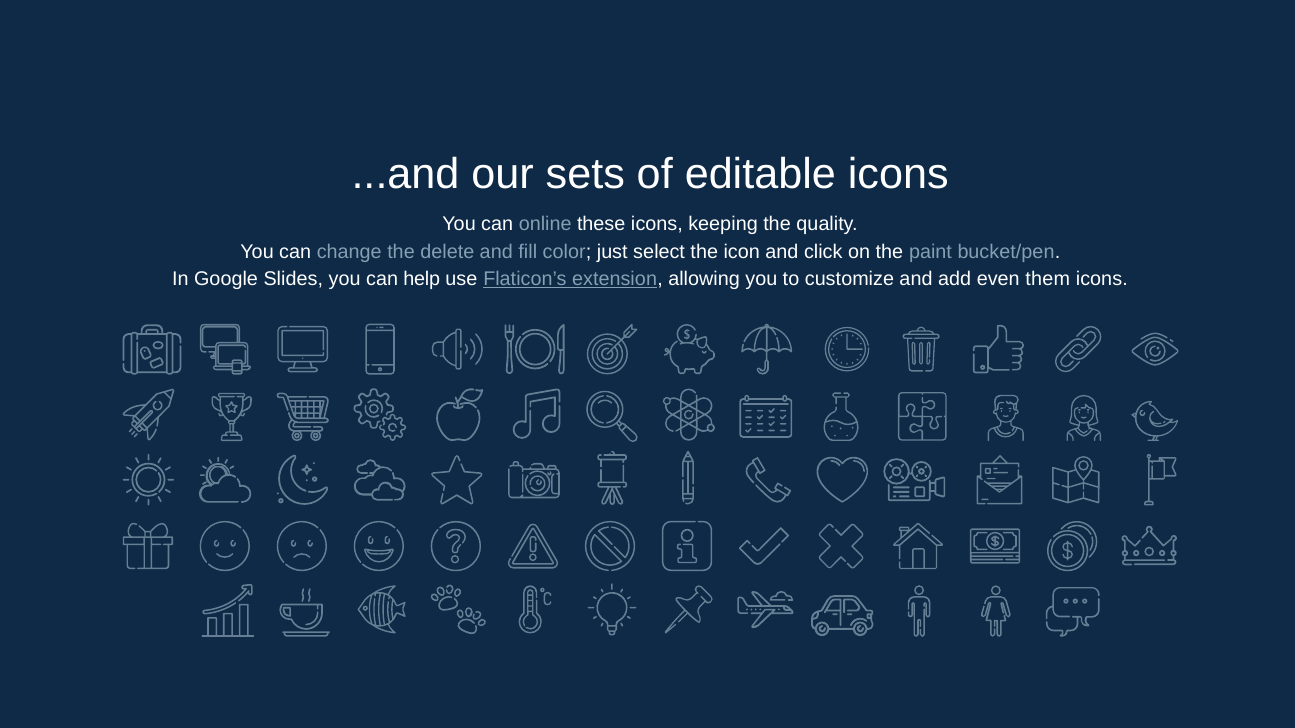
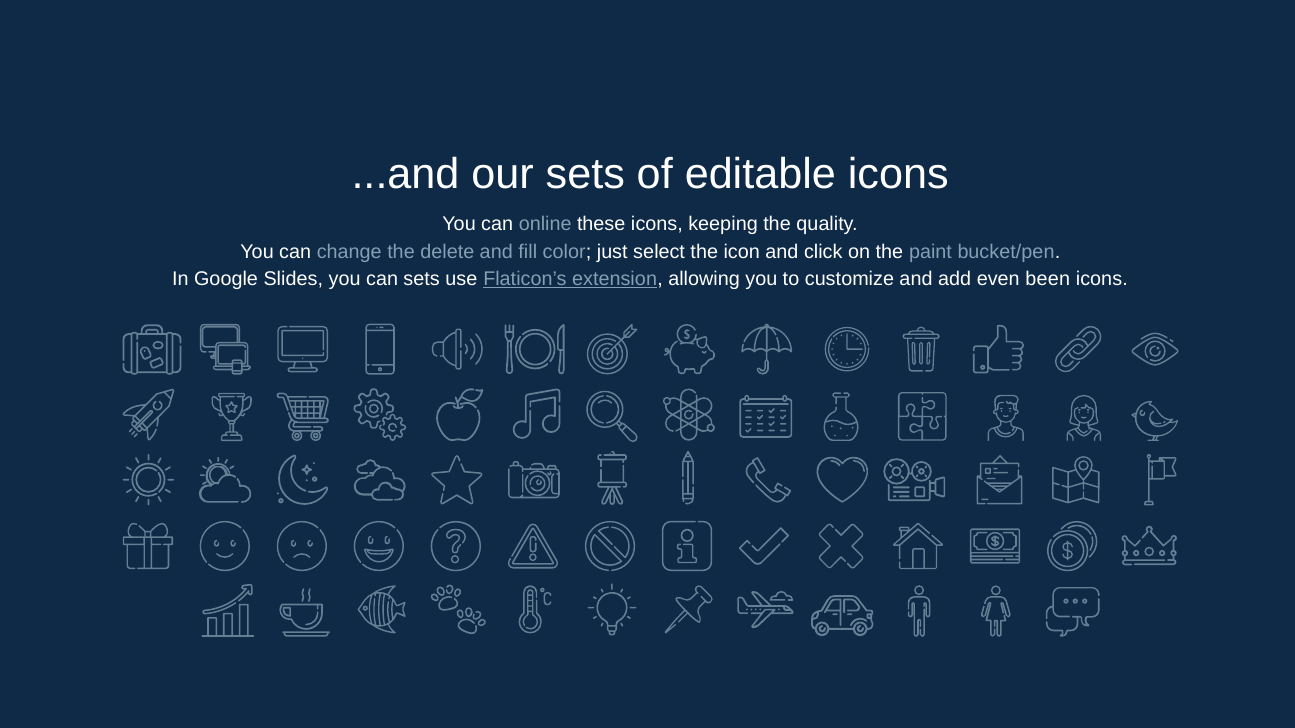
can help: help -> sets
them: them -> been
